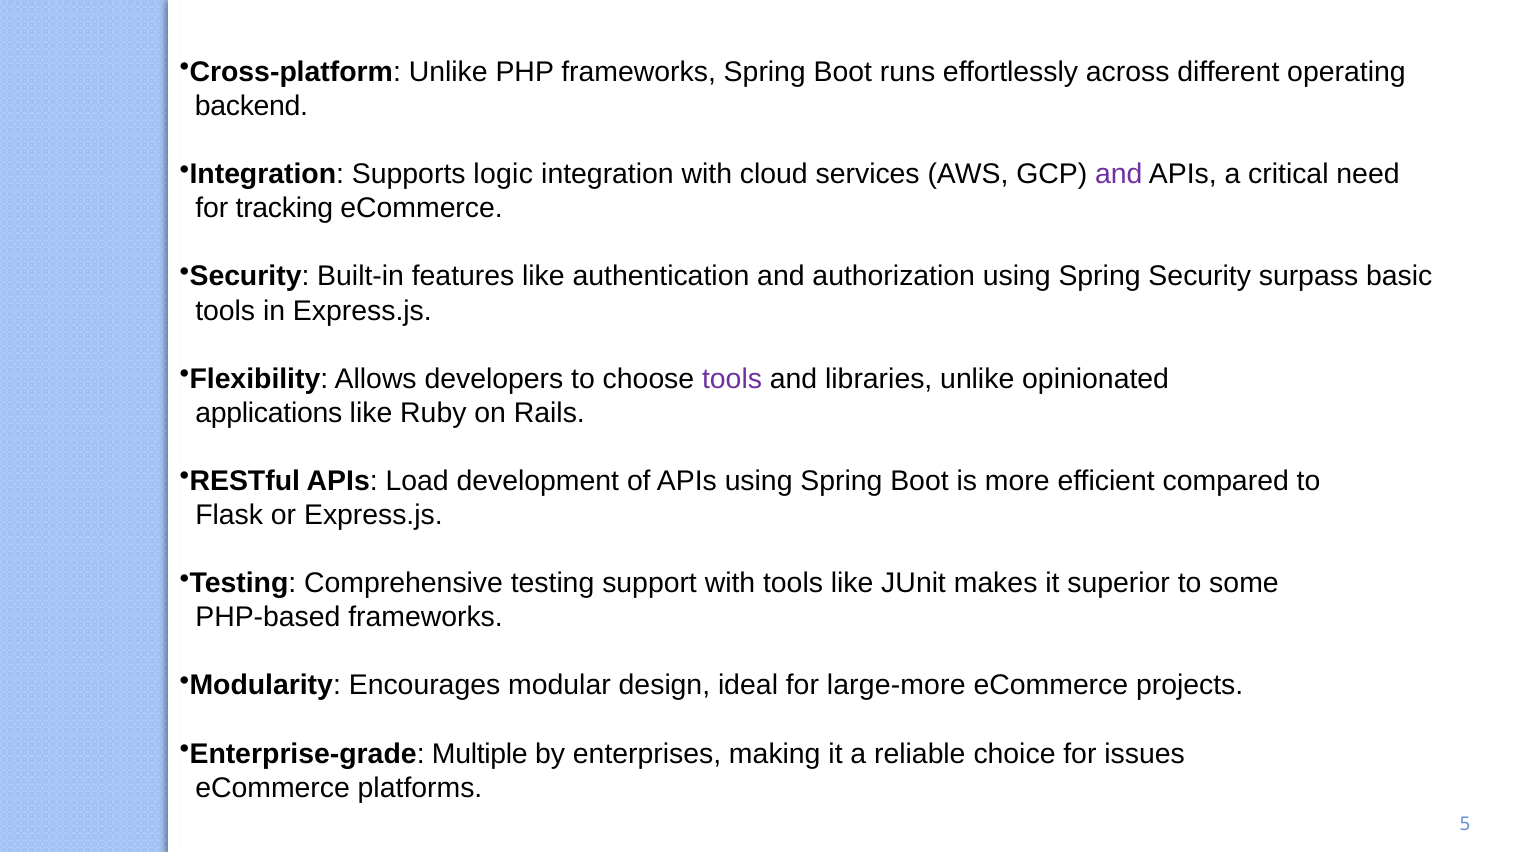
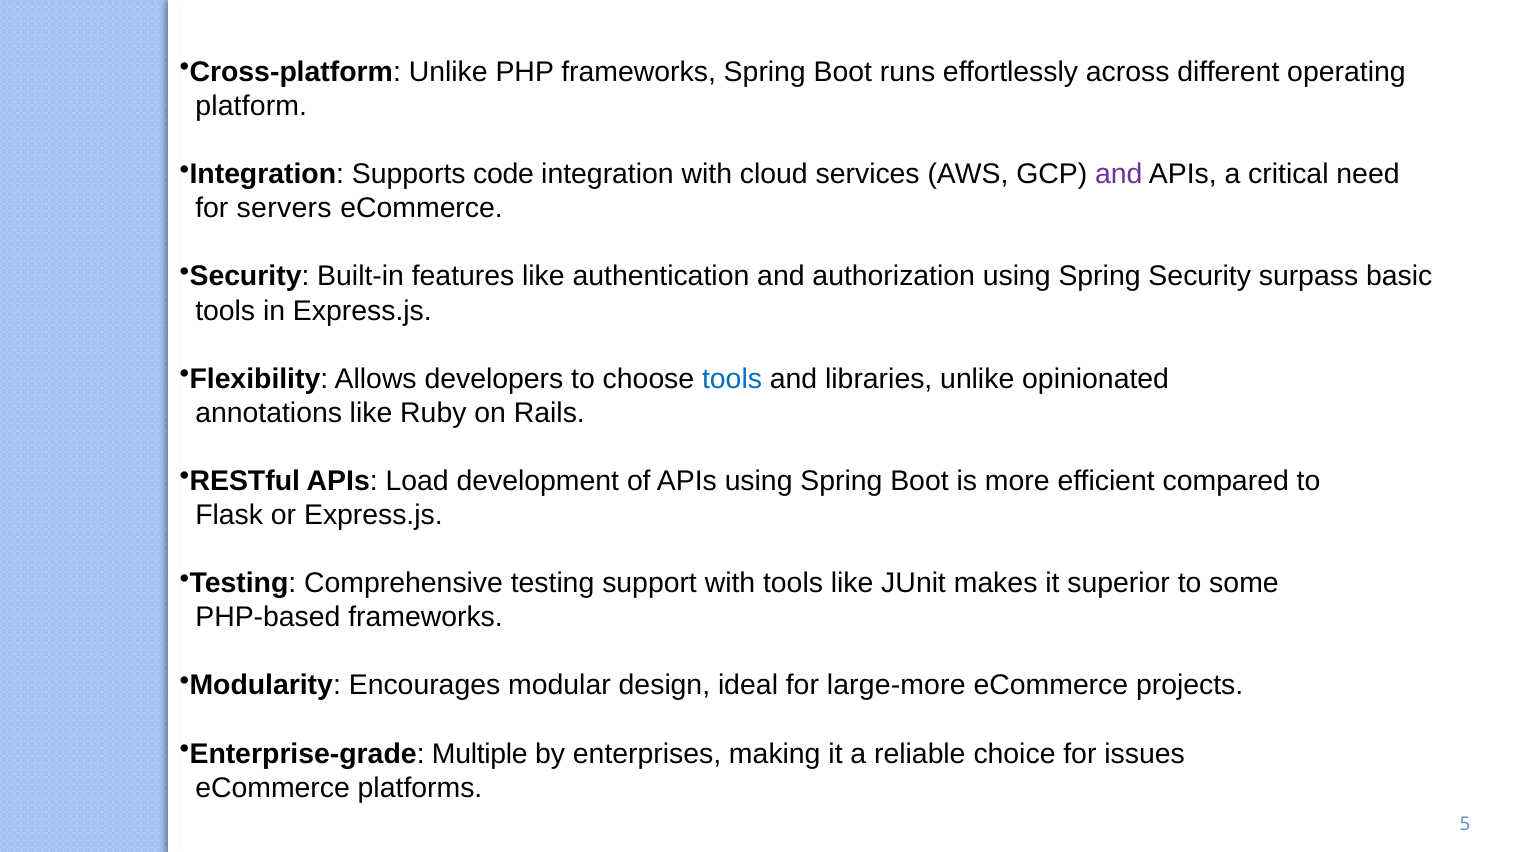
backend: backend -> platform
logic: logic -> code
tracking: tracking -> servers
tools at (732, 379) colour: purple -> blue
applications: applications -> annotations
